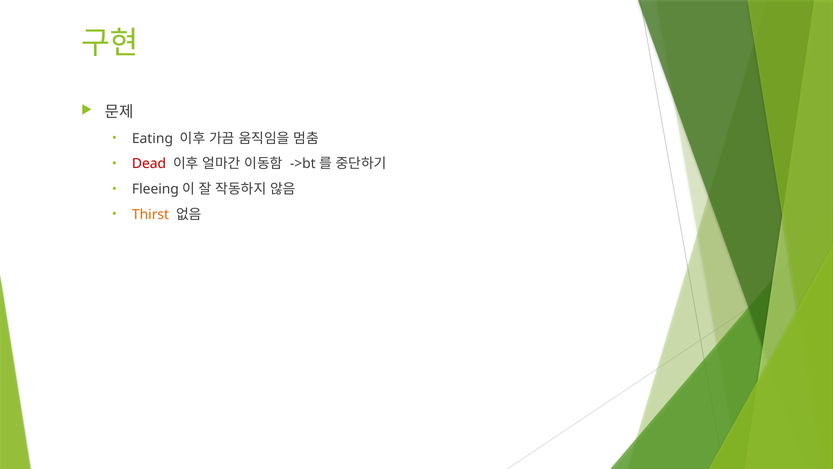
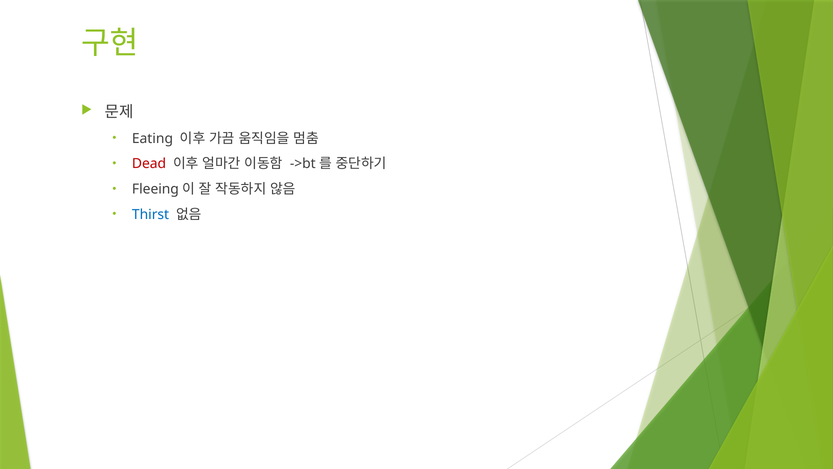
Thirst colour: orange -> blue
